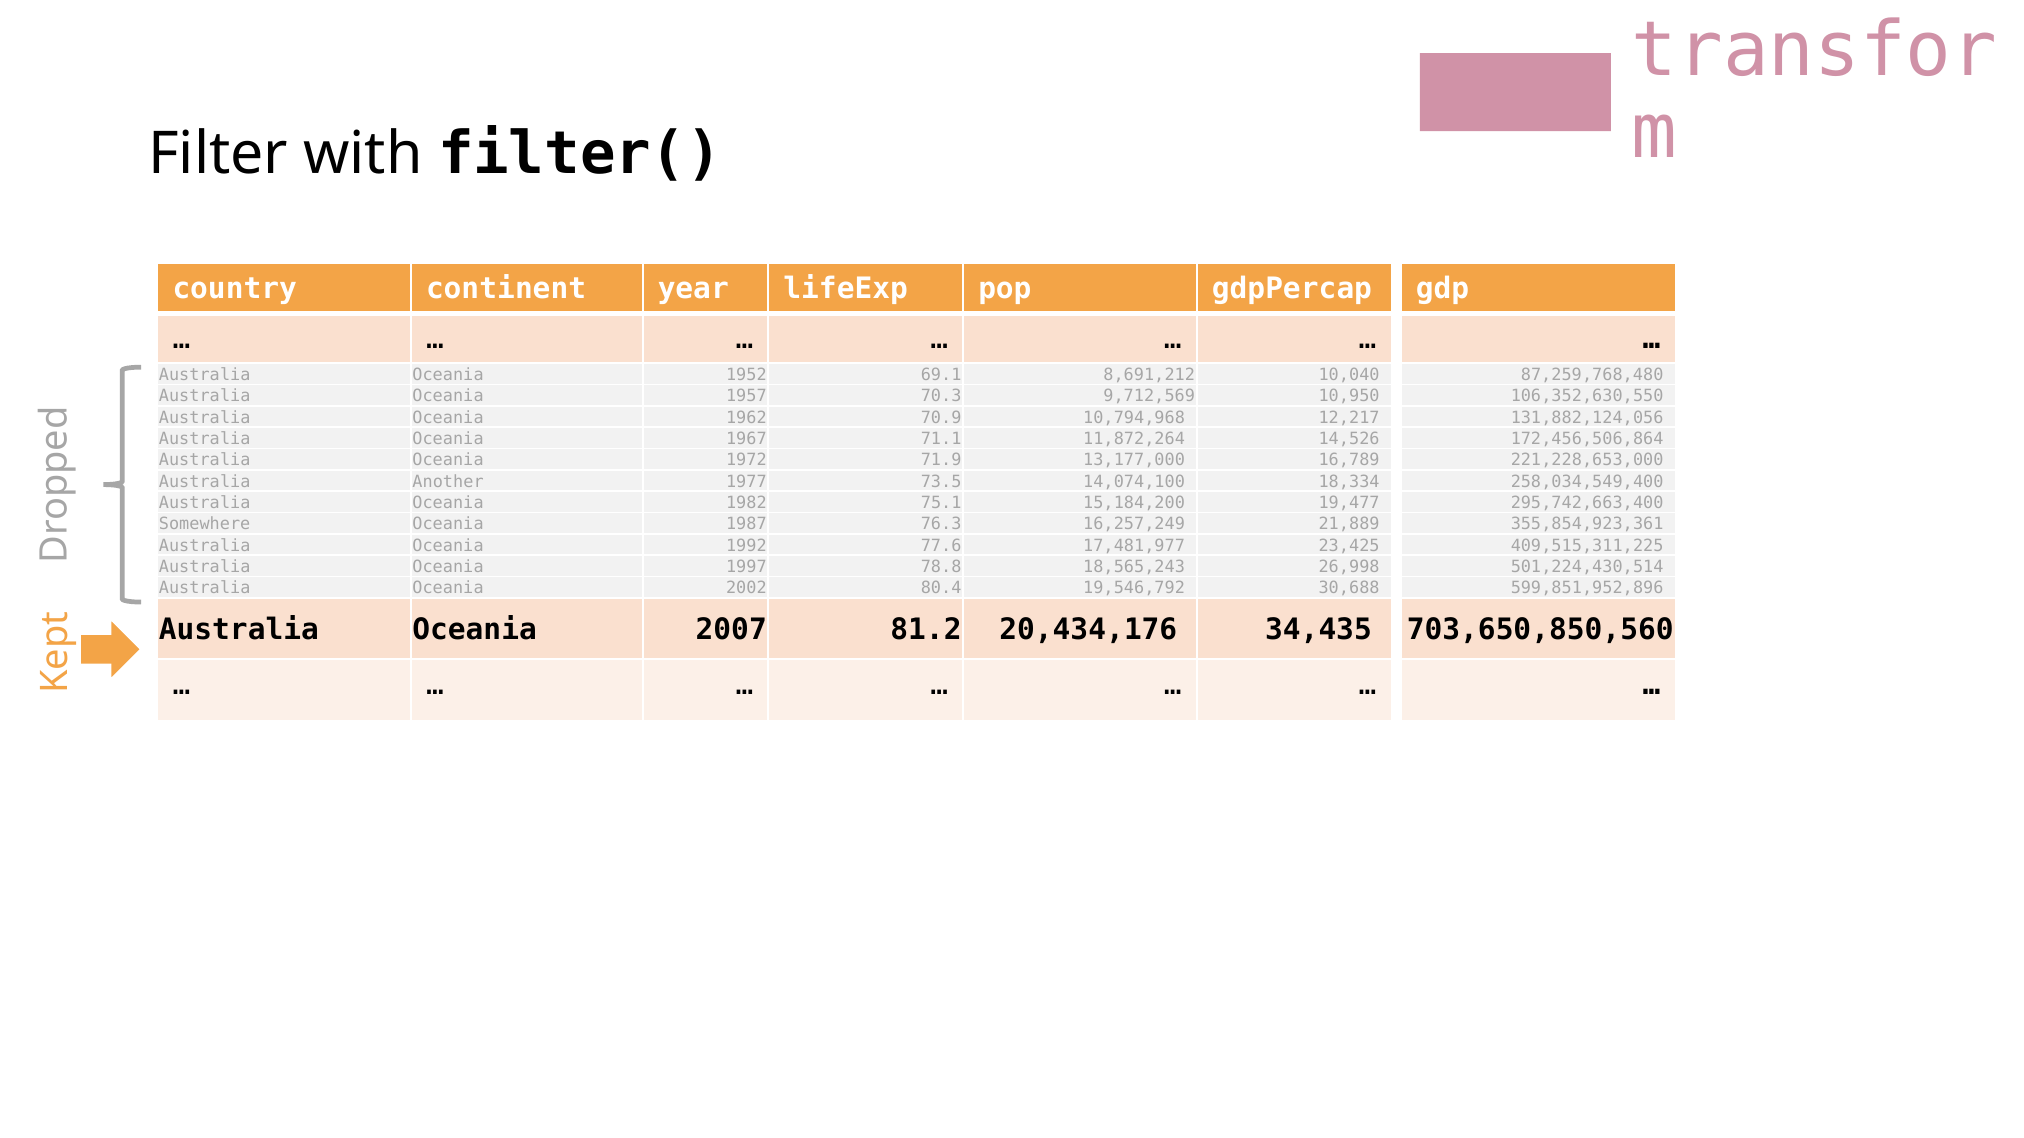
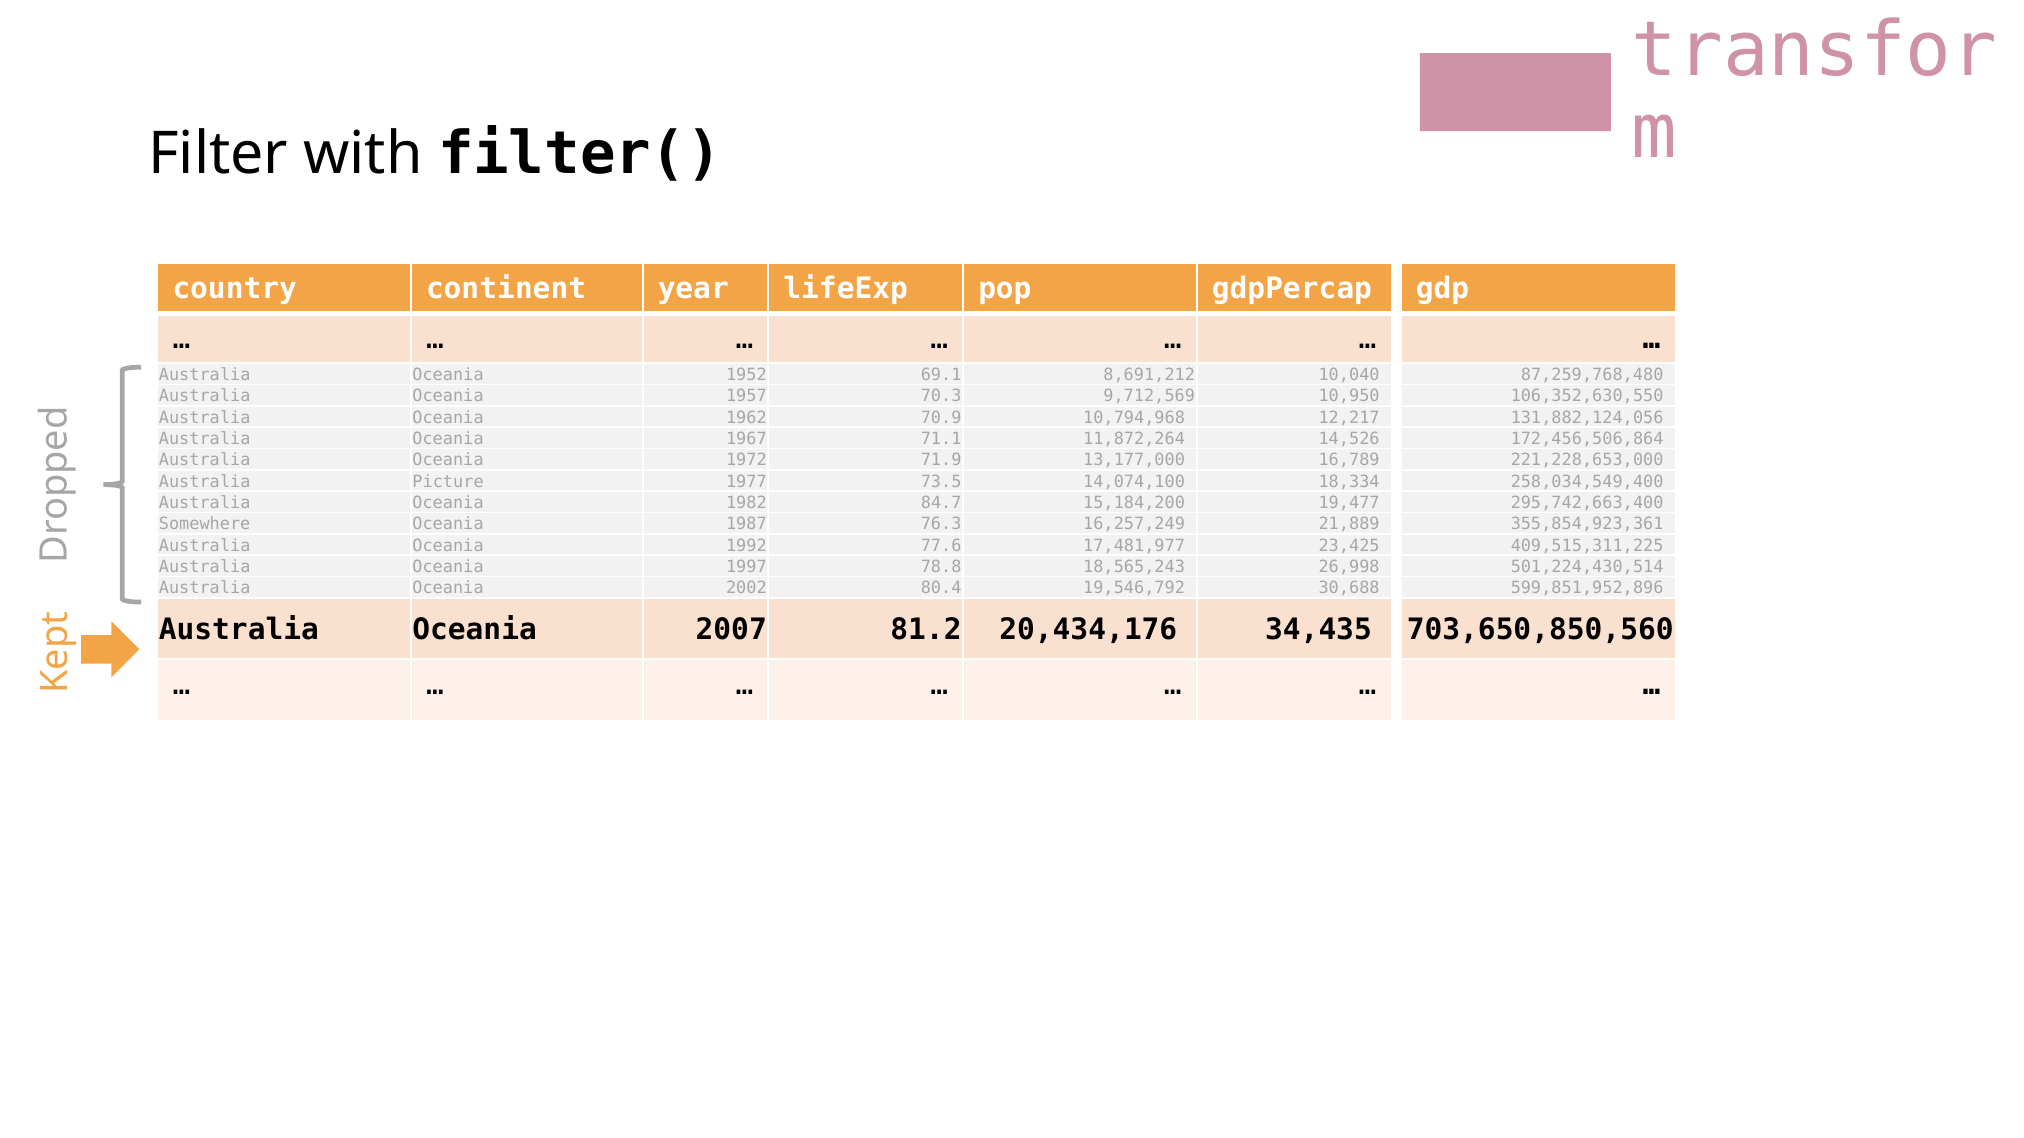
Another: Another -> Picture
75.1: 75.1 -> 84.7
